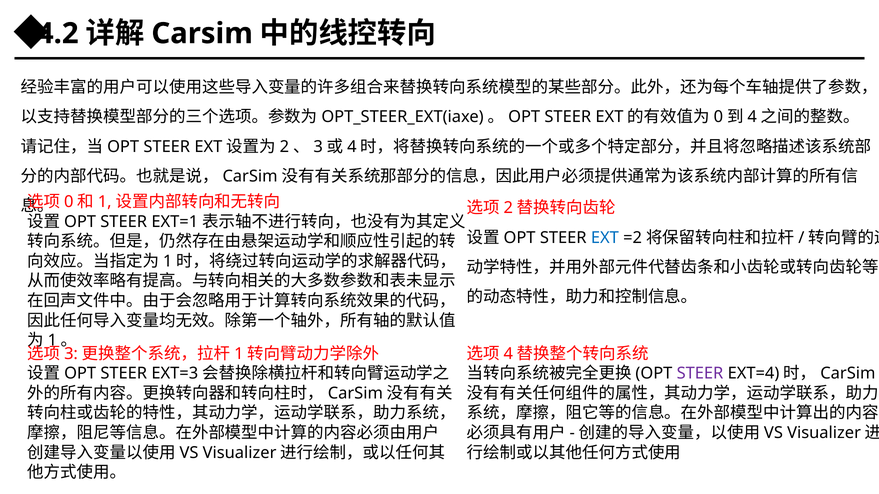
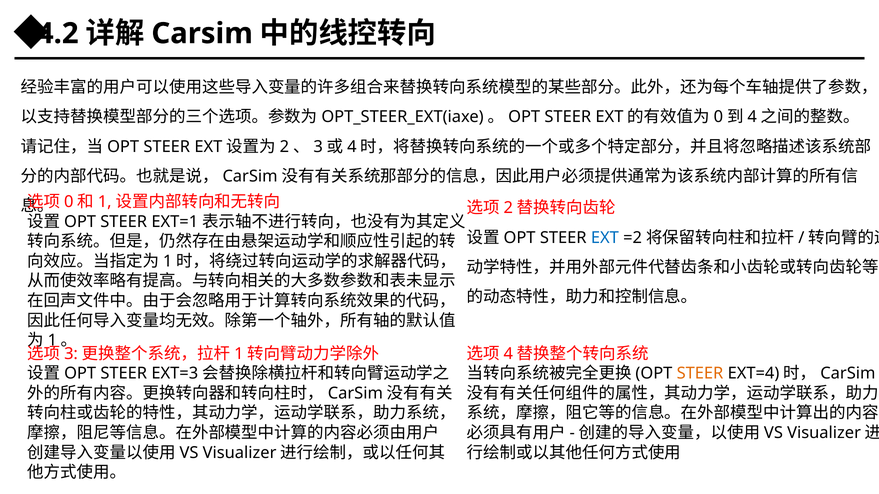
STEER at (700, 374) colour: purple -> orange
